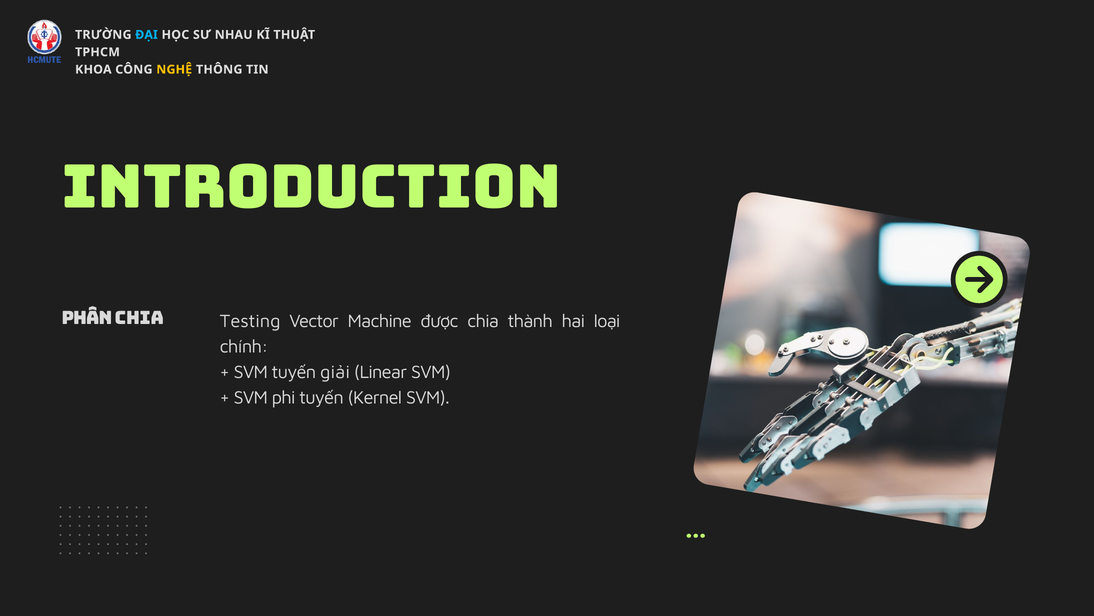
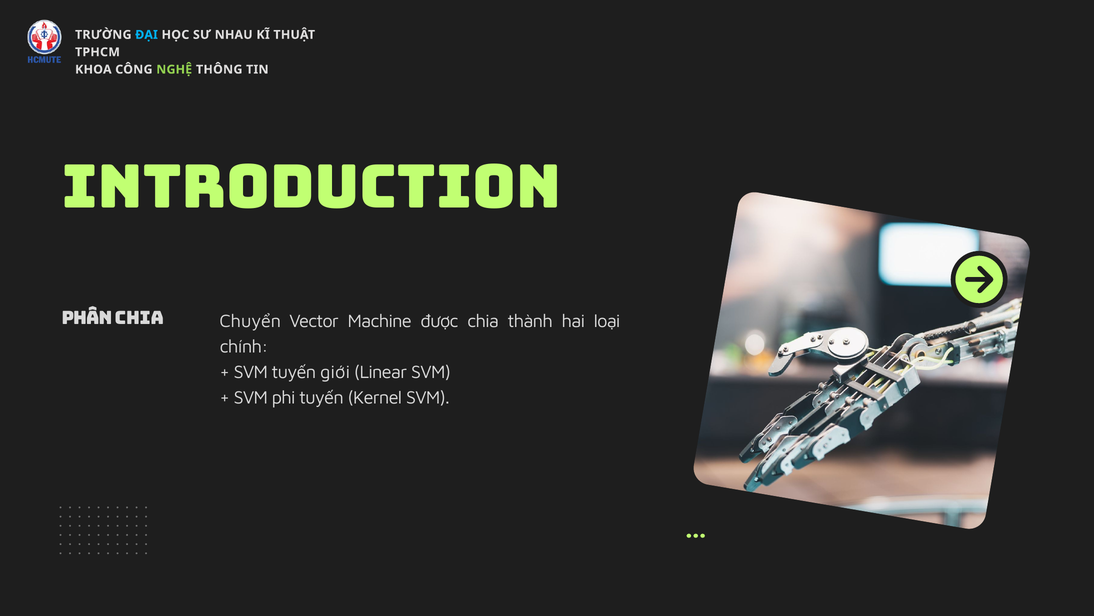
NGHỆ colour: yellow -> light green
Testing: Testing -> Chuyển
giải: giải -> giới
